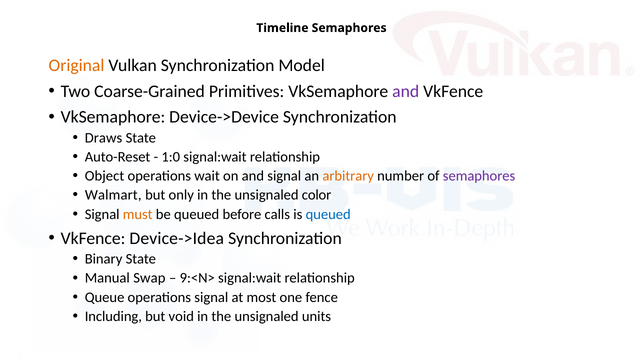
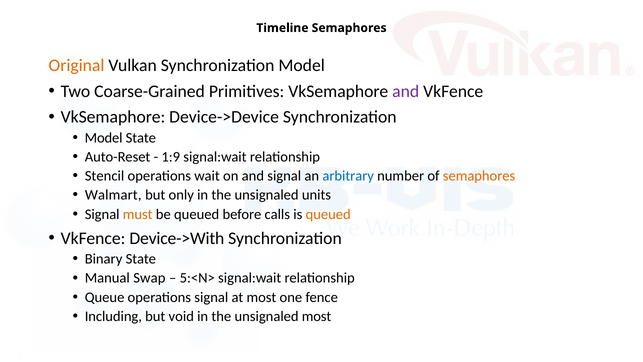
Draws at (104, 138): Draws -> Model
1:0: 1:0 -> 1:9
Object: Object -> Stencil
arbitrary colour: orange -> blue
semaphores at (479, 176) colour: purple -> orange
color: color -> units
queued at (328, 214) colour: blue -> orange
Device->Idea: Device->Idea -> Device->With
9:<N>: 9:<N> -> 5:<N>
unsignaled units: units -> most
